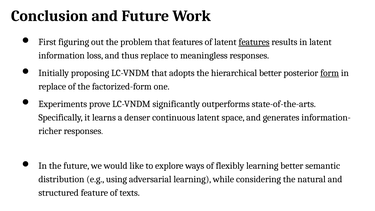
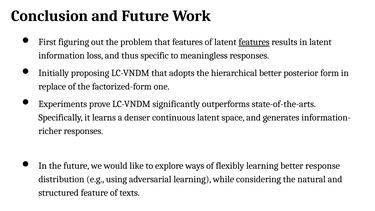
thus replace: replace -> specific
form underline: present -> none
semantic: semantic -> response
